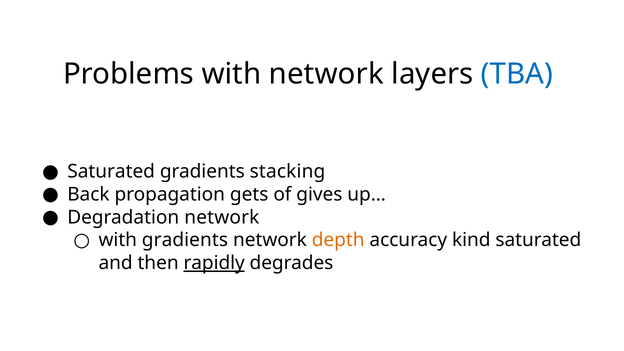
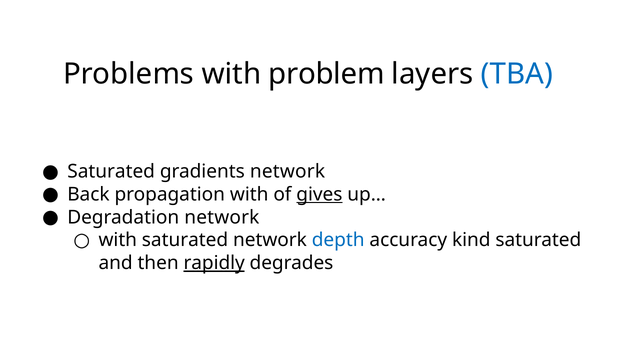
with network: network -> problem
gradients stacking: stacking -> network
propagation gets: gets -> with
gives underline: none -> present
with gradients: gradients -> saturated
depth colour: orange -> blue
